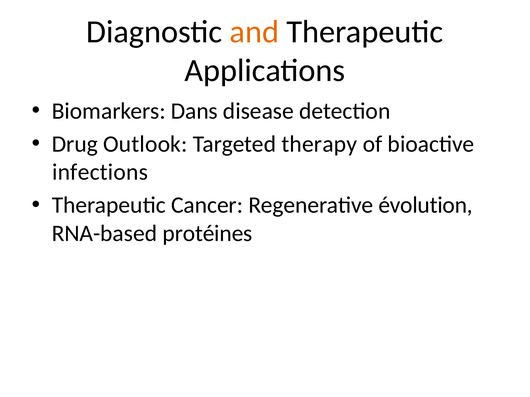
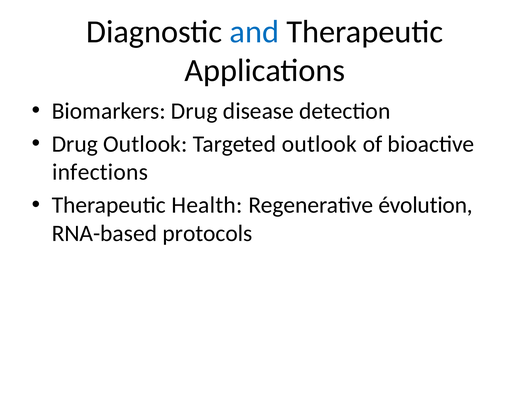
and colour: orange -> blue
Biomarkers Dans: Dans -> Drug
Targeted therapy: therapy -> outlook
Cancer: Cancer -> Health
protéines: protéines -> protocols
